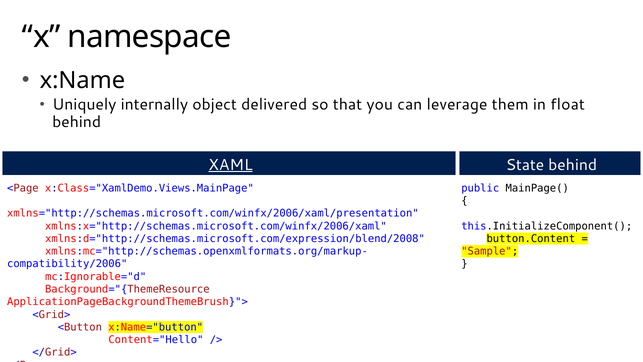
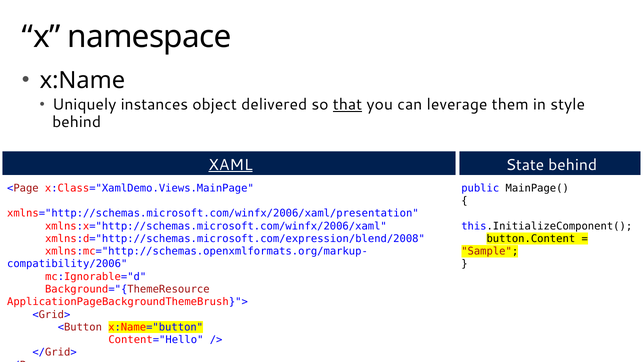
internally: internally -> instances
that underline: none -> present
float: float -> style
